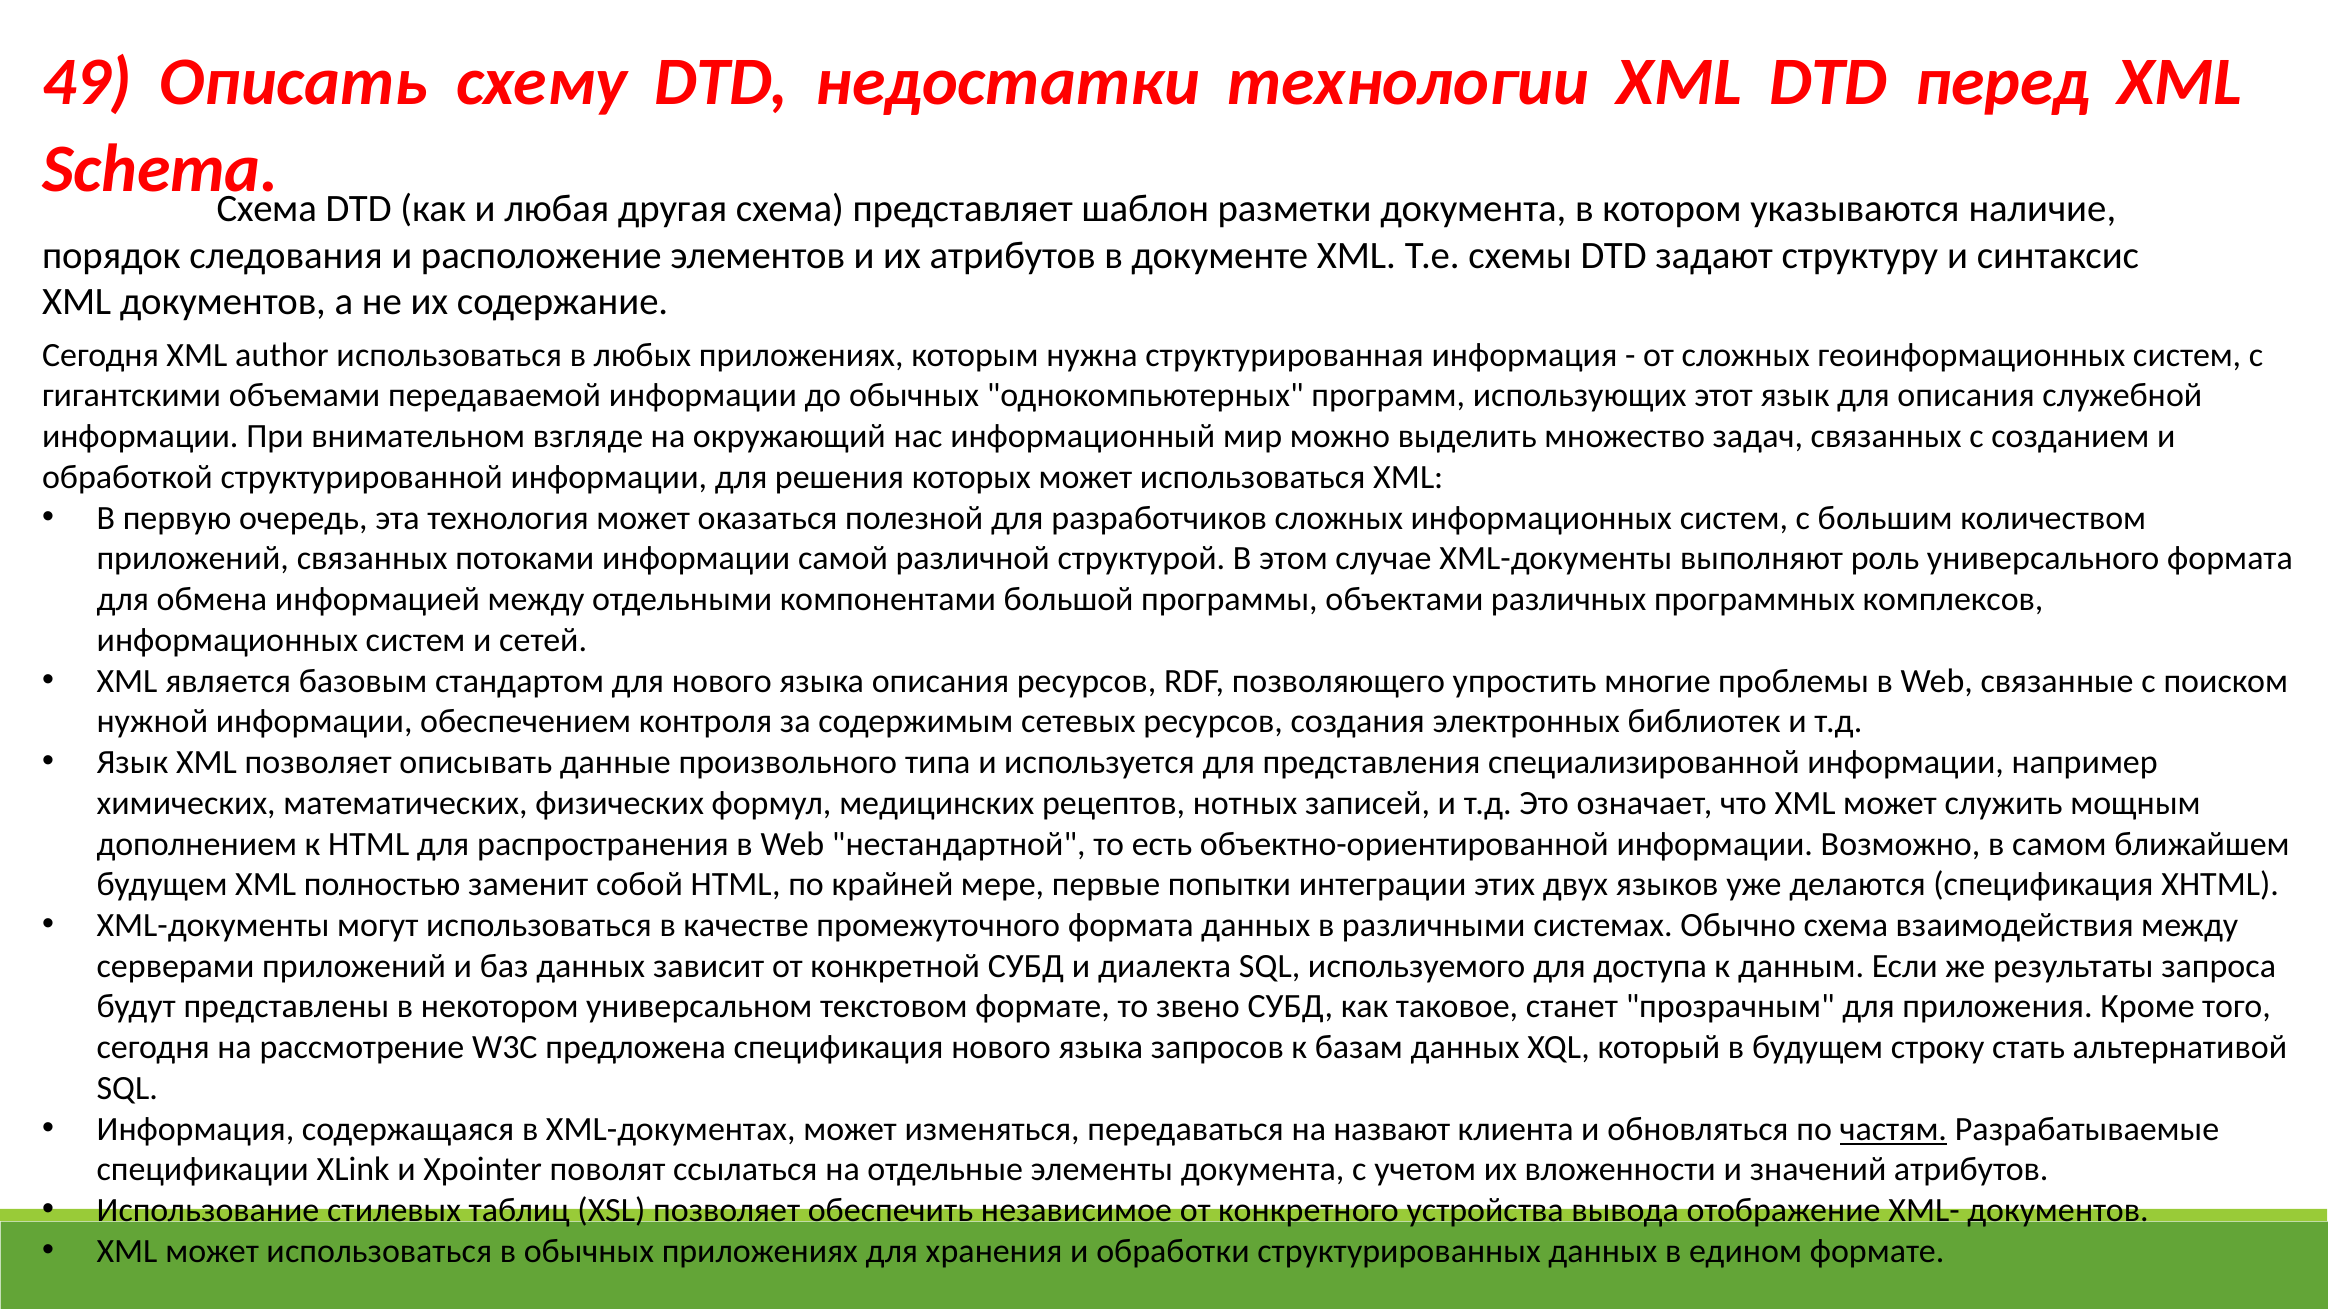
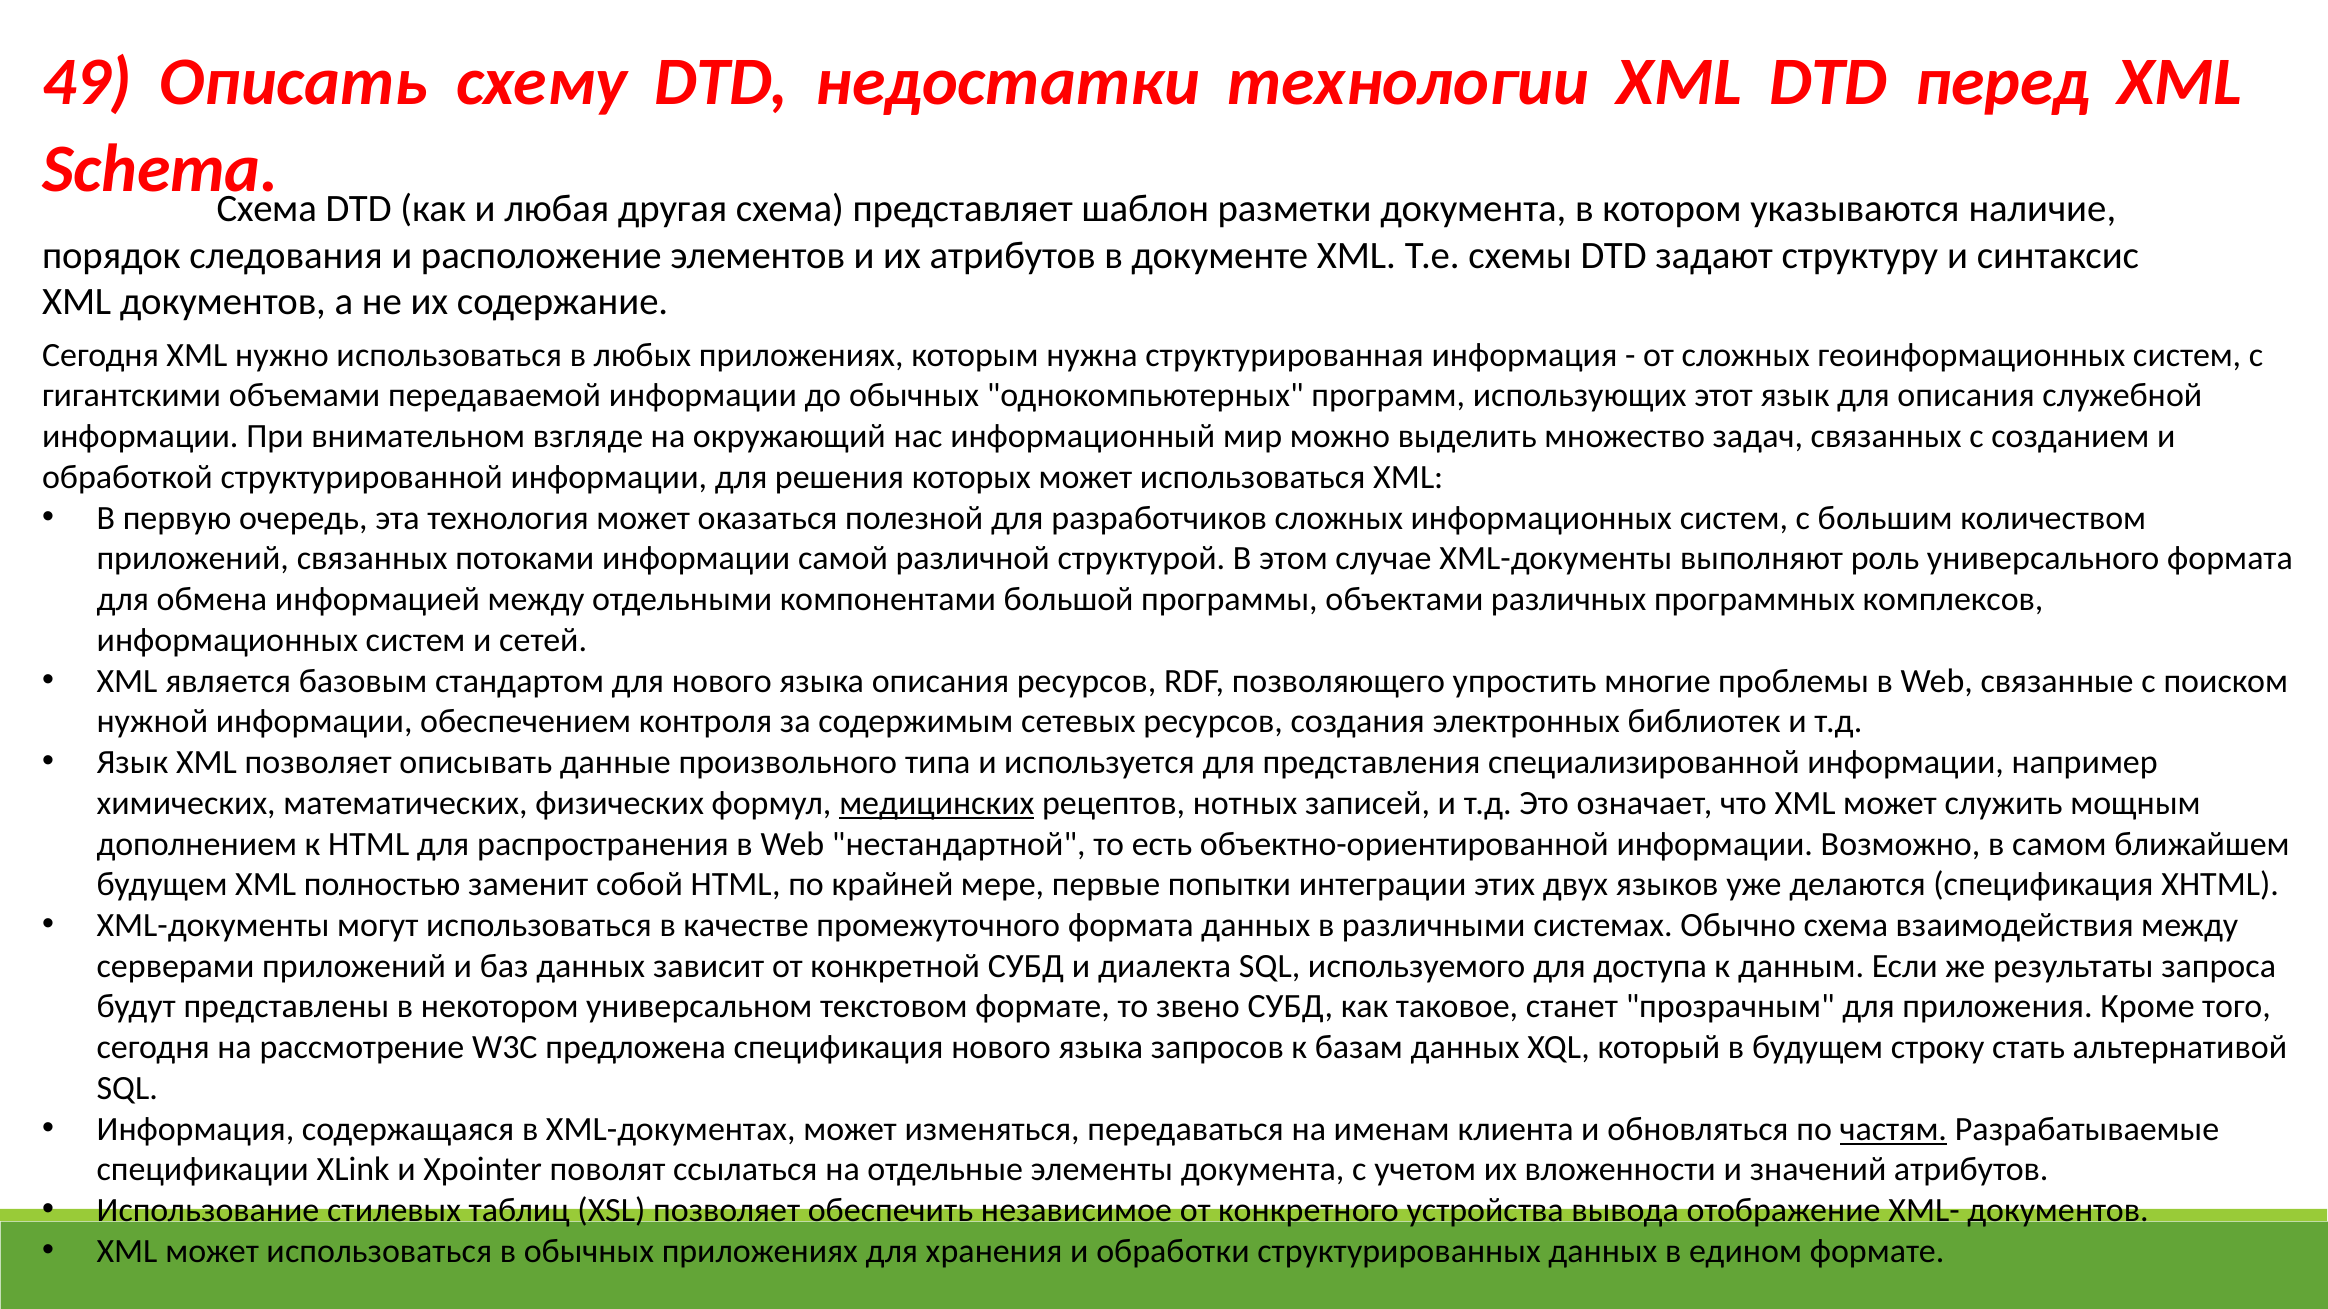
author: author -> нужно
медицинских underline: none -> present
назвают: назвают -> именам
